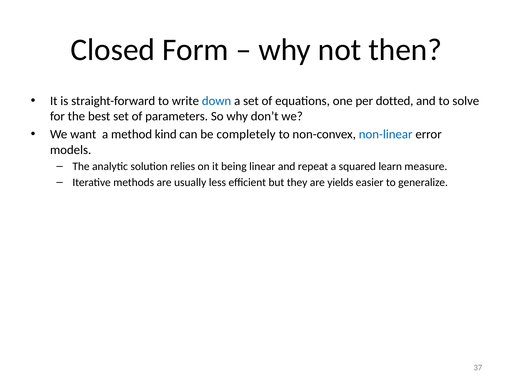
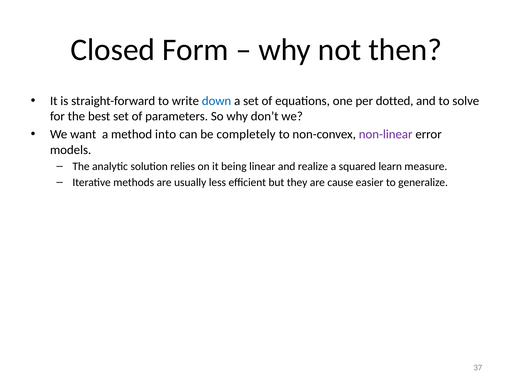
kind: kind -> into
non-linear colour: blue -> purple
repeat: repeat -> realize
yields: yields -> cause
